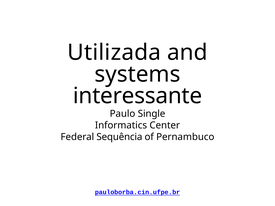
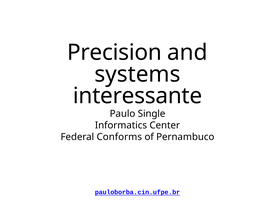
Utilizada: Utilizada -> Precision
Sequência: Sequência -> Conforms
